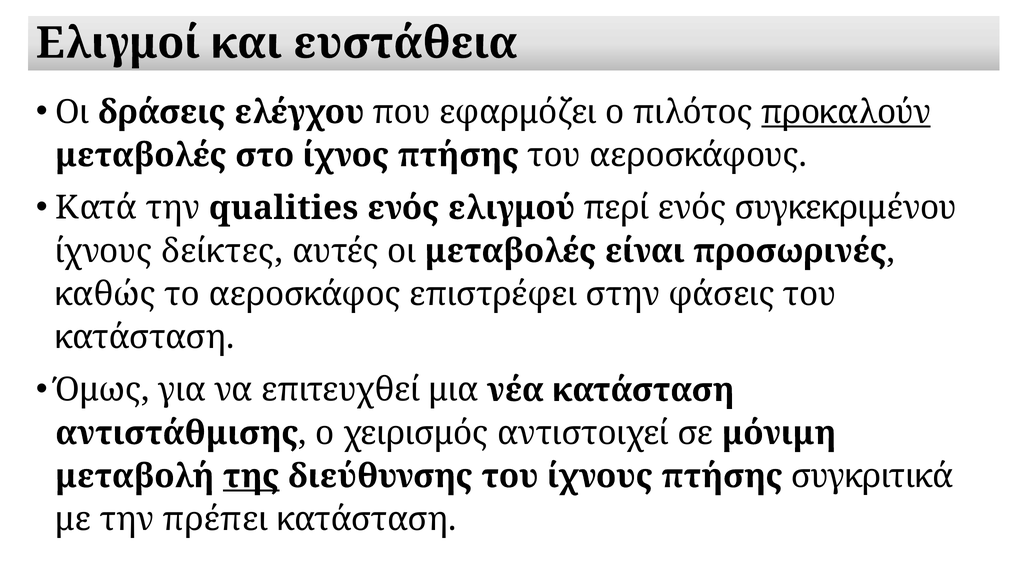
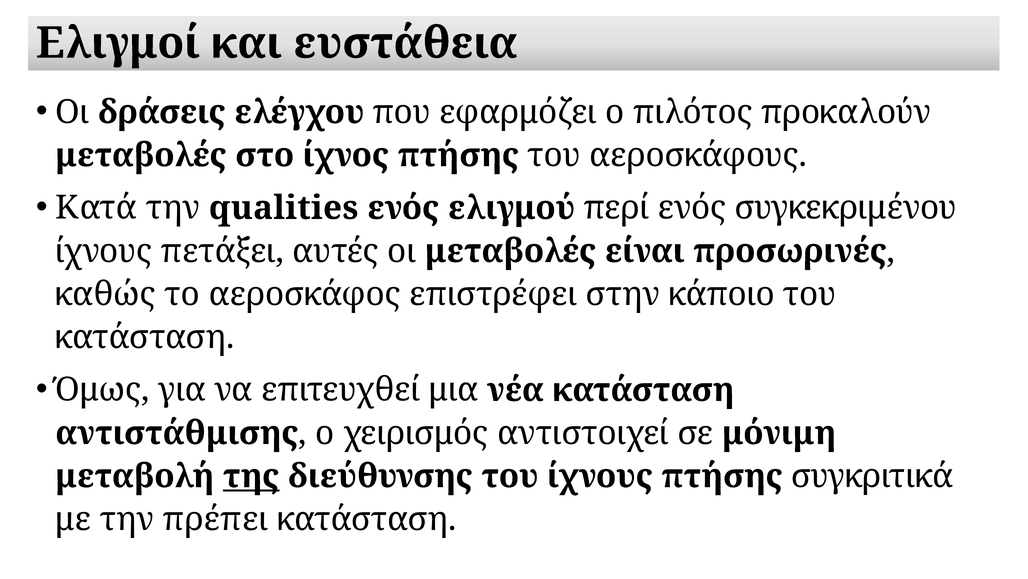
προκαλούν underline: present -> none
δείκτες: δείκτες -> πετάξει
φάσεις: φάσεις -> κάποιο
